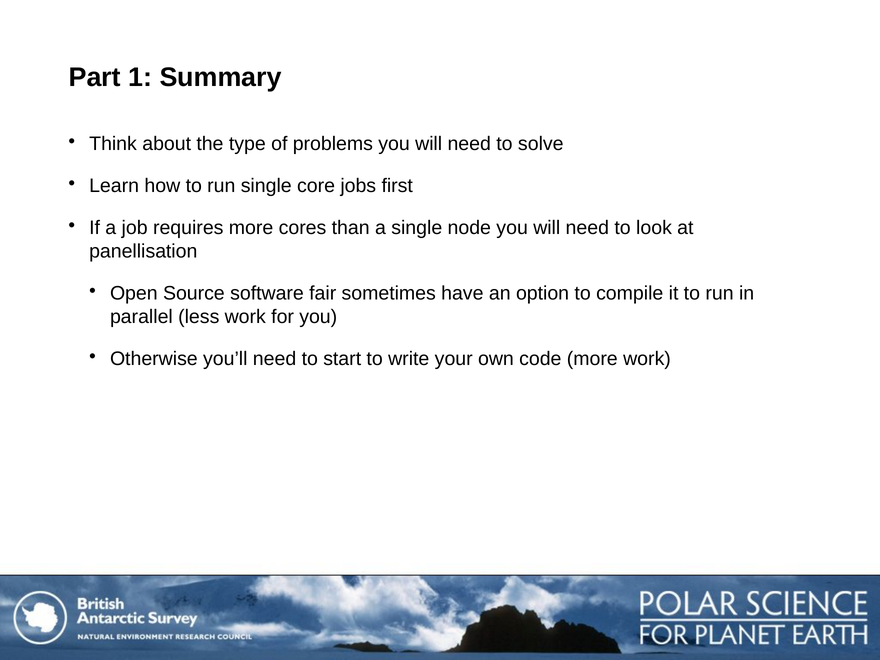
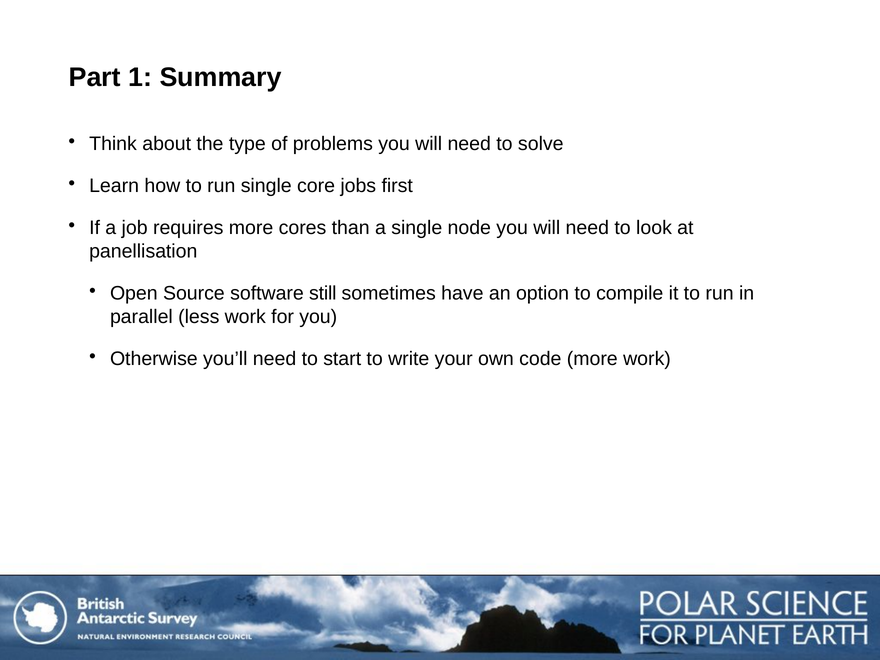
fair: fair -> still
